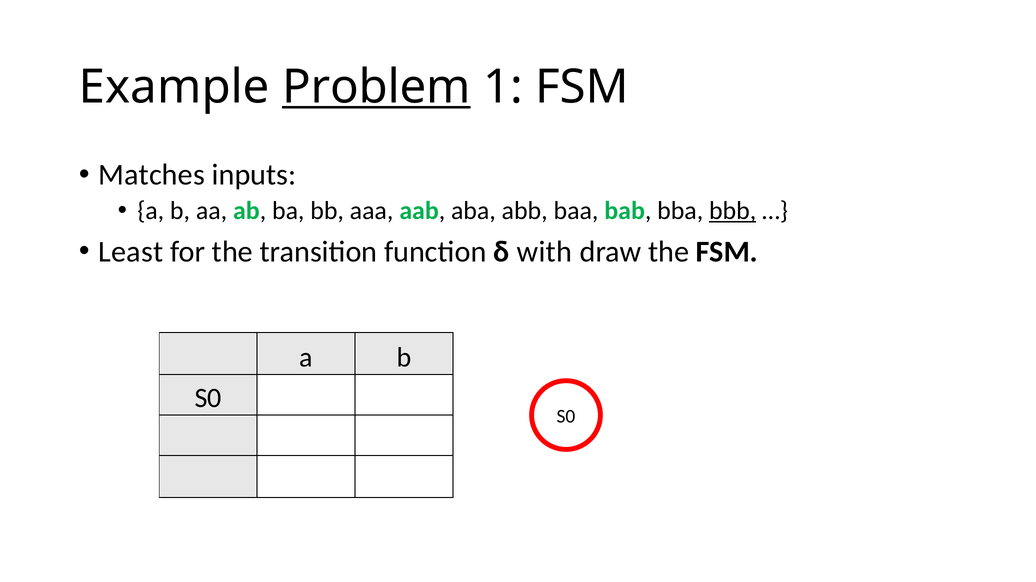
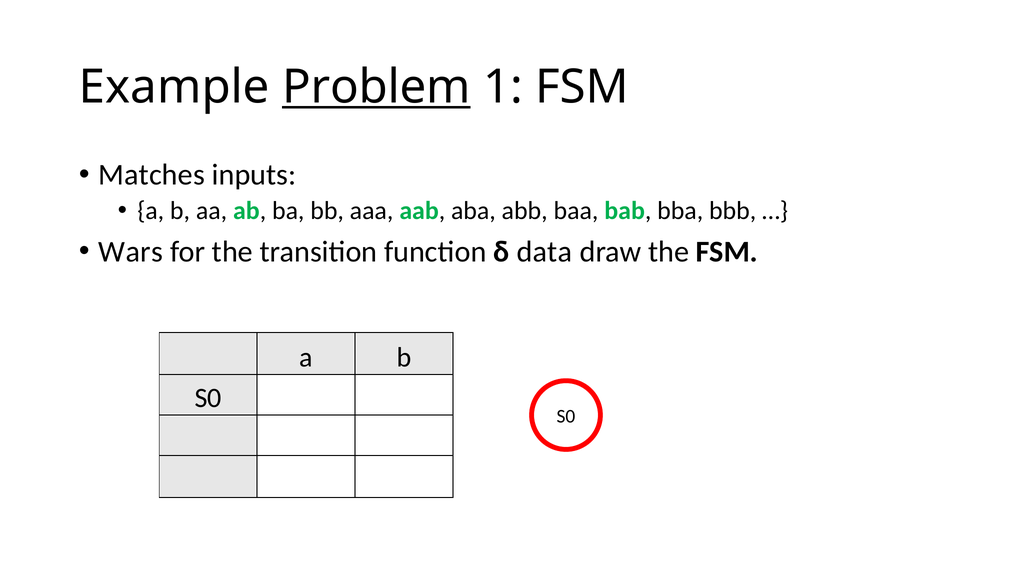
bbb underline: present -> none
Least: Least -> Wars
with: with -> data
